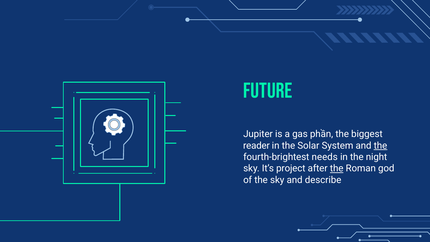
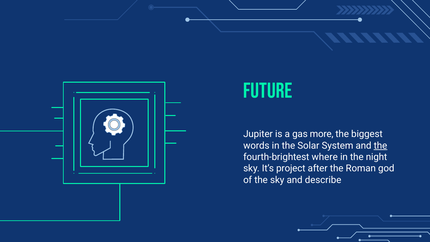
phần: phần -> more
reader: reader -> words
needs: needs -> where
the at (337, 168) underline: present -> none
